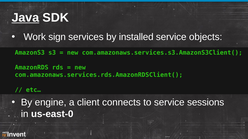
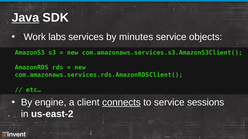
sign: sign -> labs
installed: installed -> minutes
connects underline: none -> present
us-east-0: us-east-0 -> us-east-2
